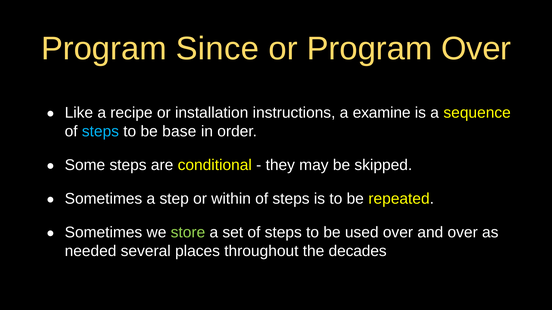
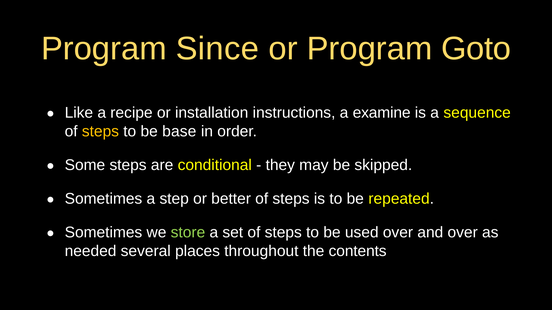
Program Over: Over -> Goto
steps at (100, 132) colour: light blue -> yellow
within: within -> better
decades: decades -> contents
